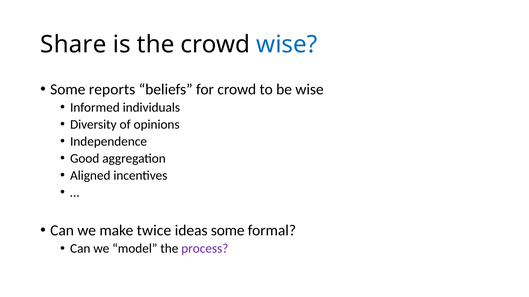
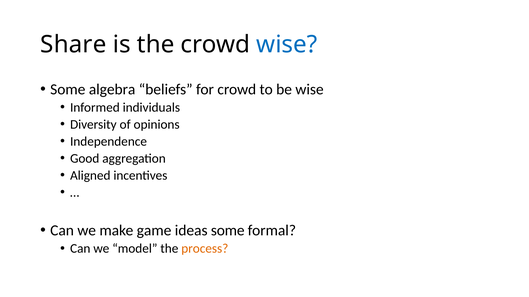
reports: reports -> algebra
twice: twice -> game
process colour: purple -> orange
